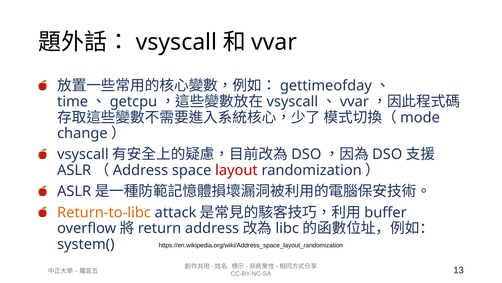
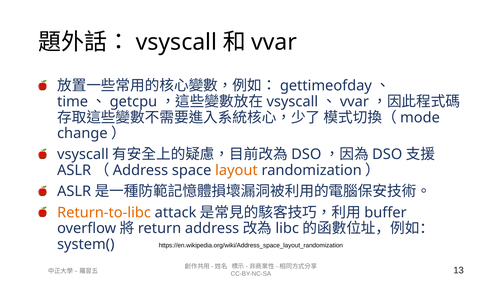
layout colour: red -> orange
